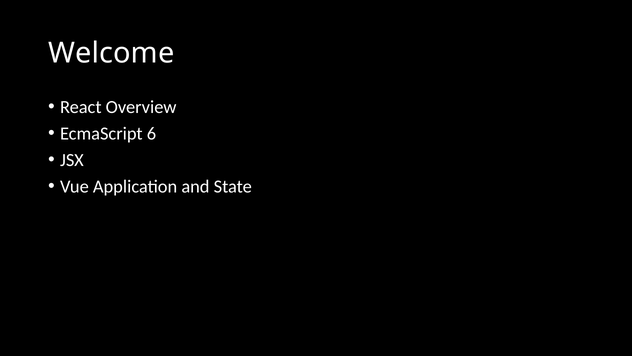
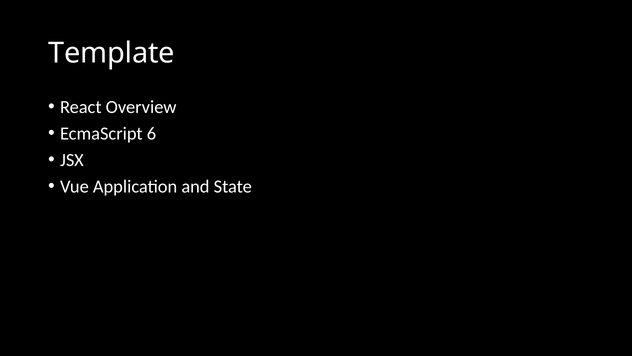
Welcome: Welcome -> Template
